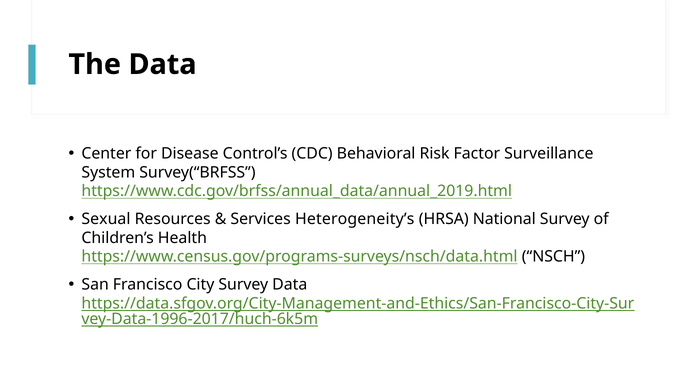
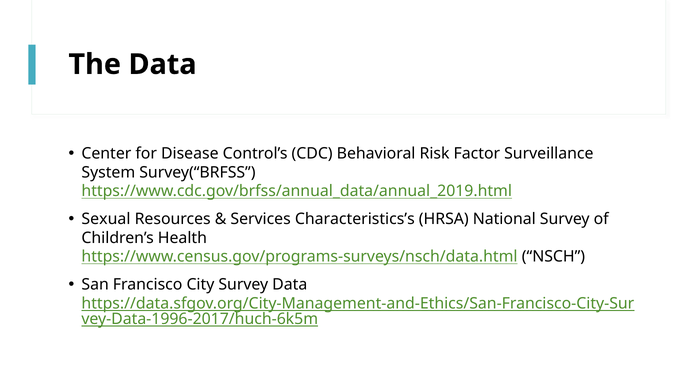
Heterogeneity’s: Heterogeneity’s -> Characteristics’s
